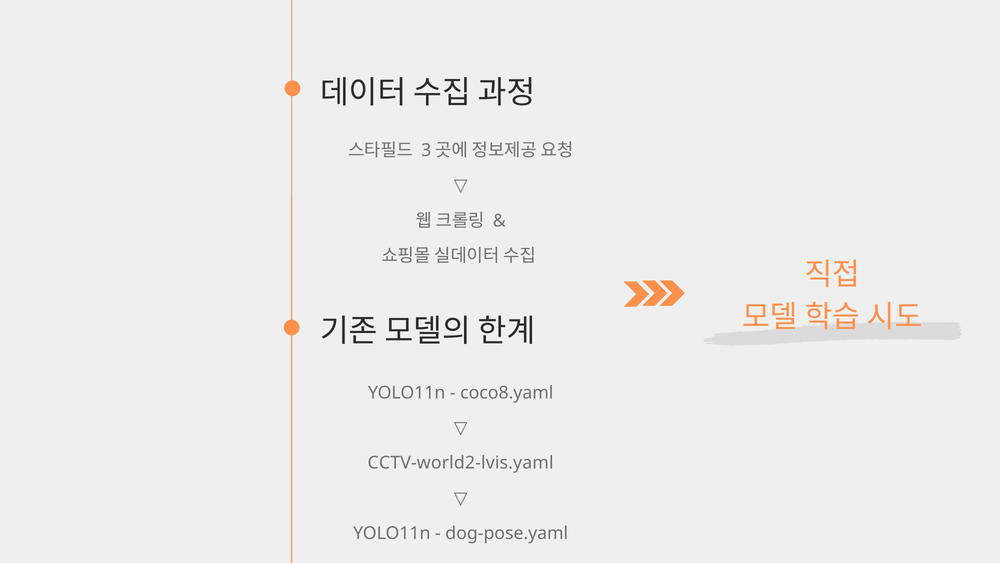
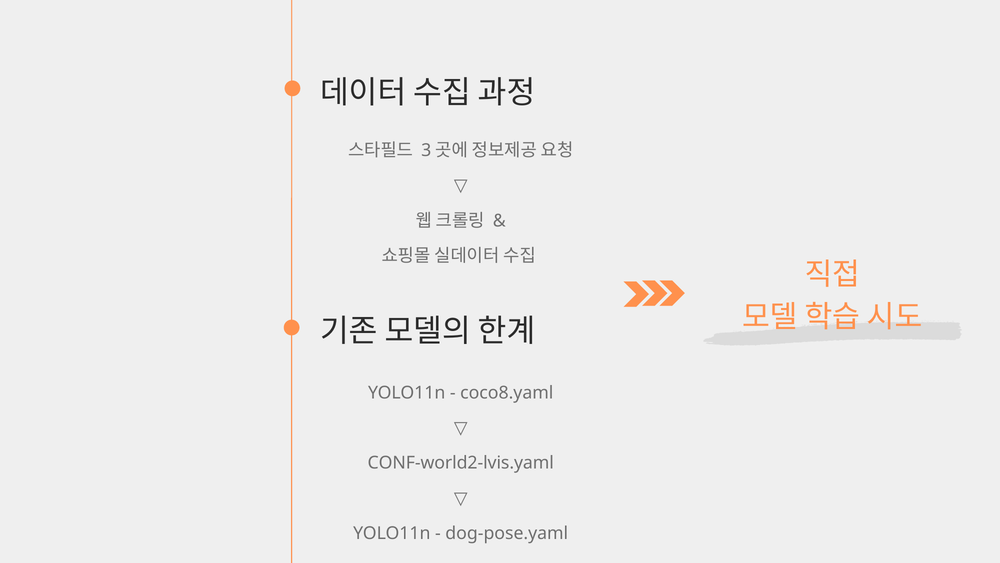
CCTV-world2-lvis.yaml: CCTV-world2-lvis.yaml -> CONF-world2-lvis.yaml
